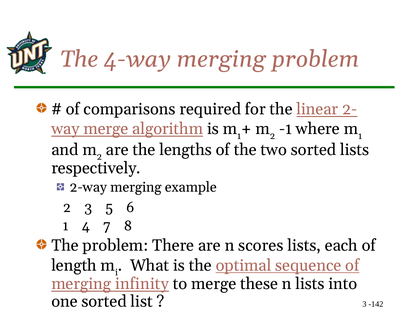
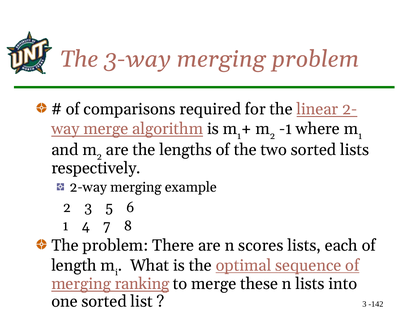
4-way: 4-way -> 3-way
infinity: infinity -> ranking
